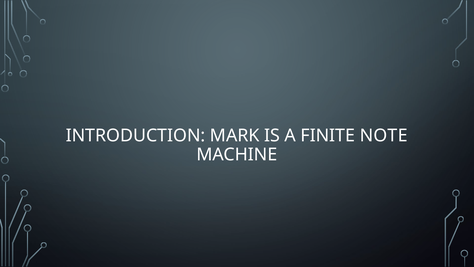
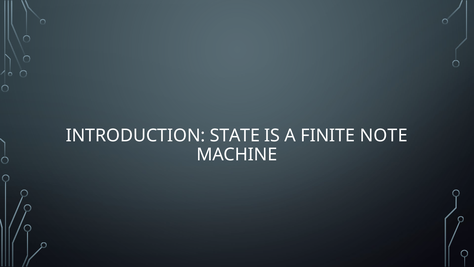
MARK: MARK -> STATE
